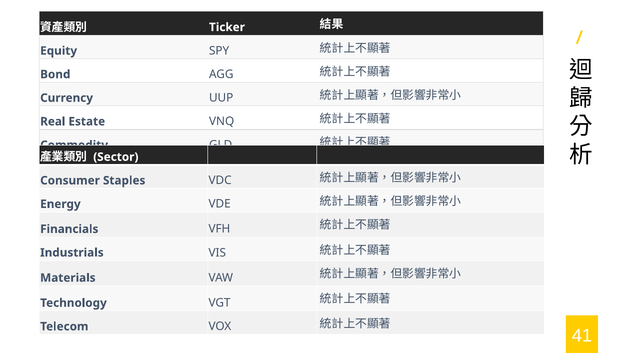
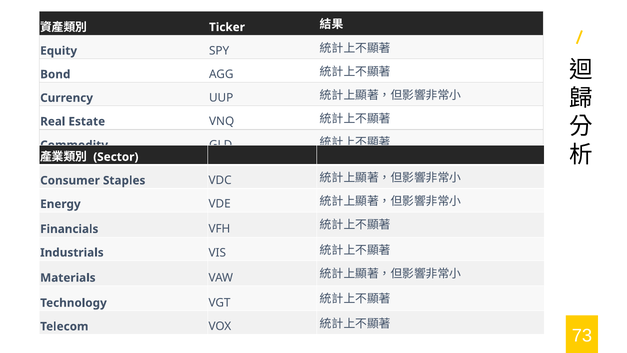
41: 41 -> 73
